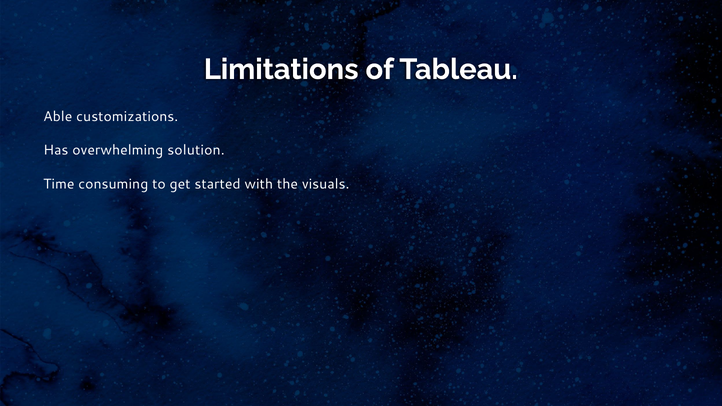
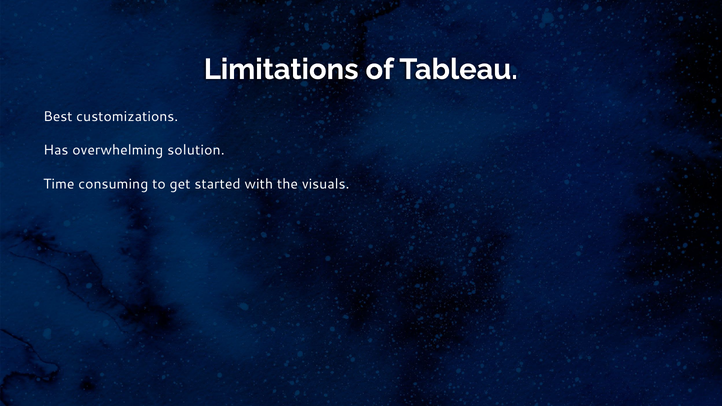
Able: Able -> Best
